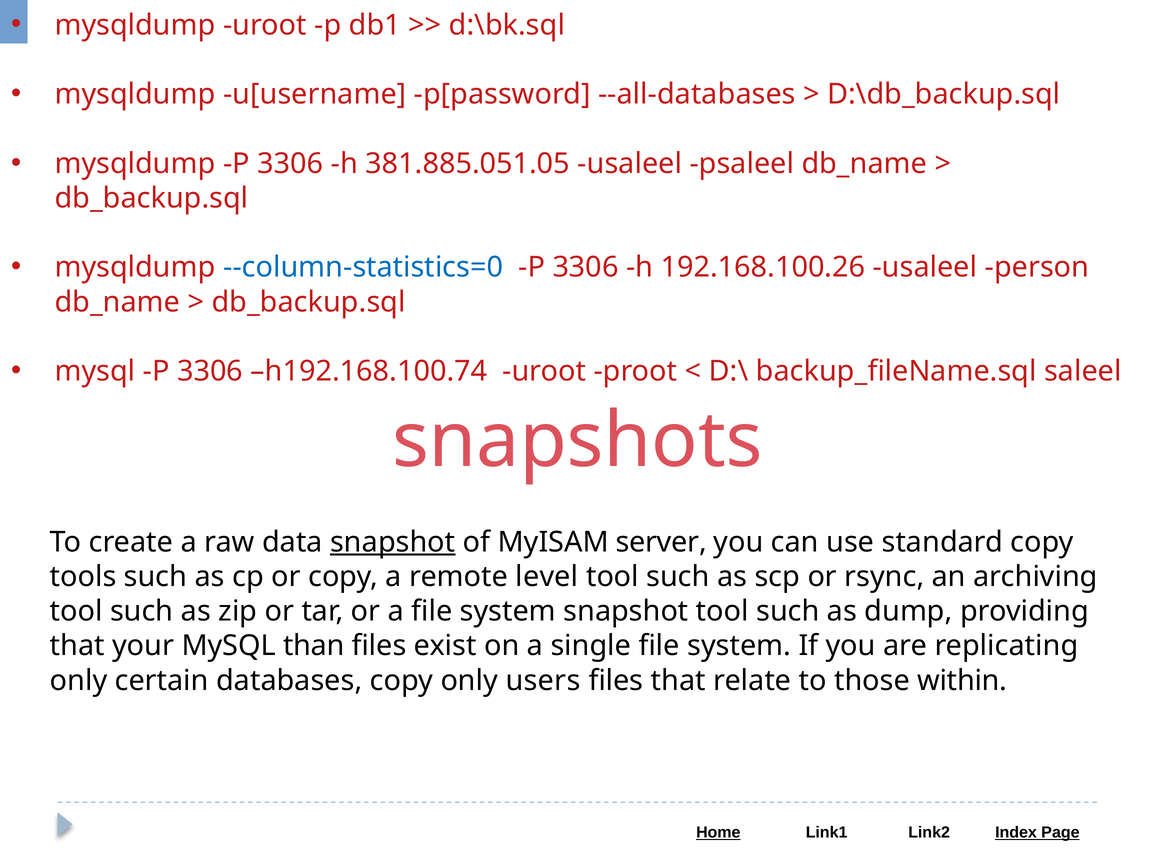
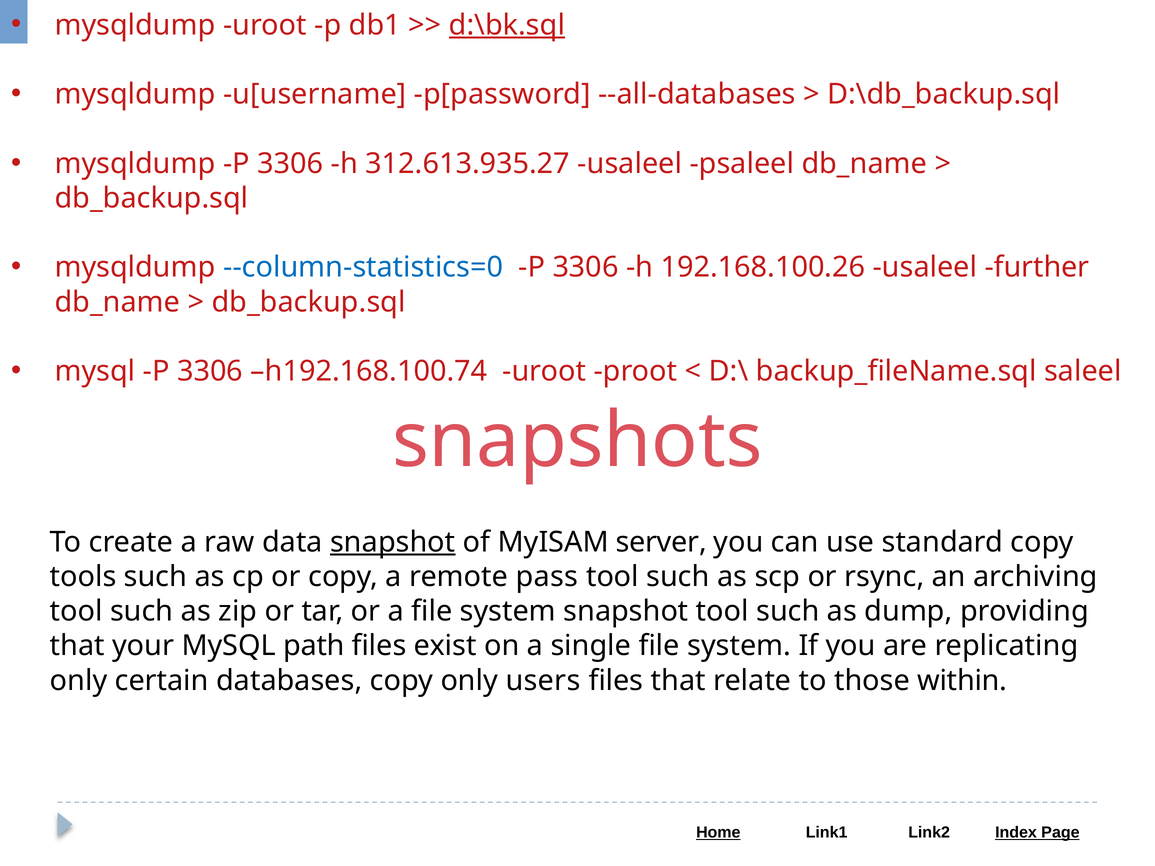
d:\bk.sql underline: none -> present
381.885.051.05: 381.885.051.05 -> 312.613.935.27
person: person -> further
level: level -> pass
than: than -> path
